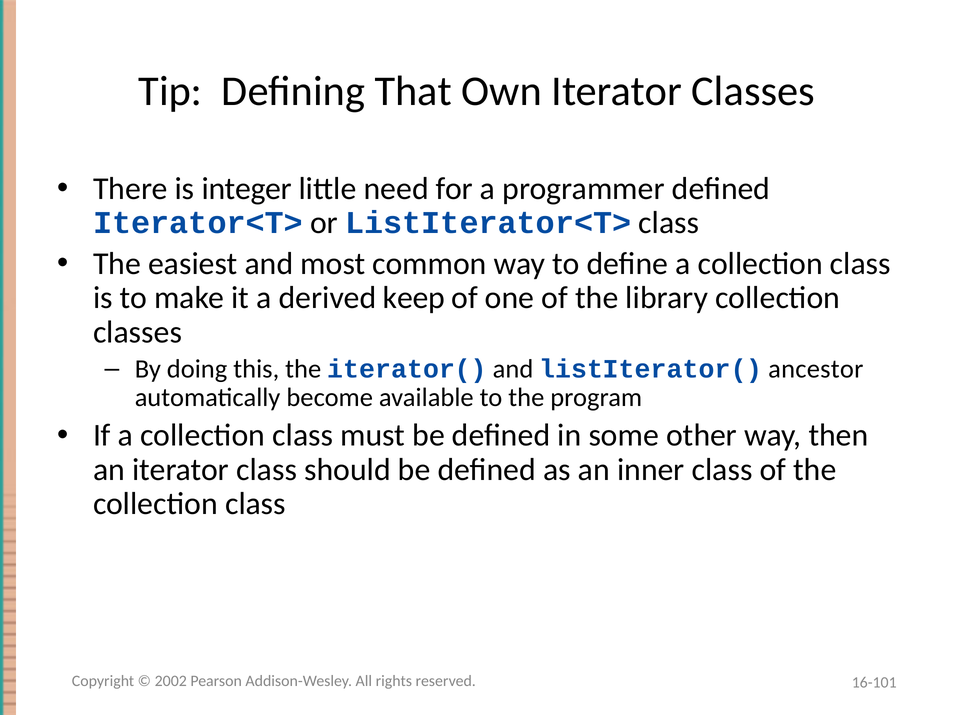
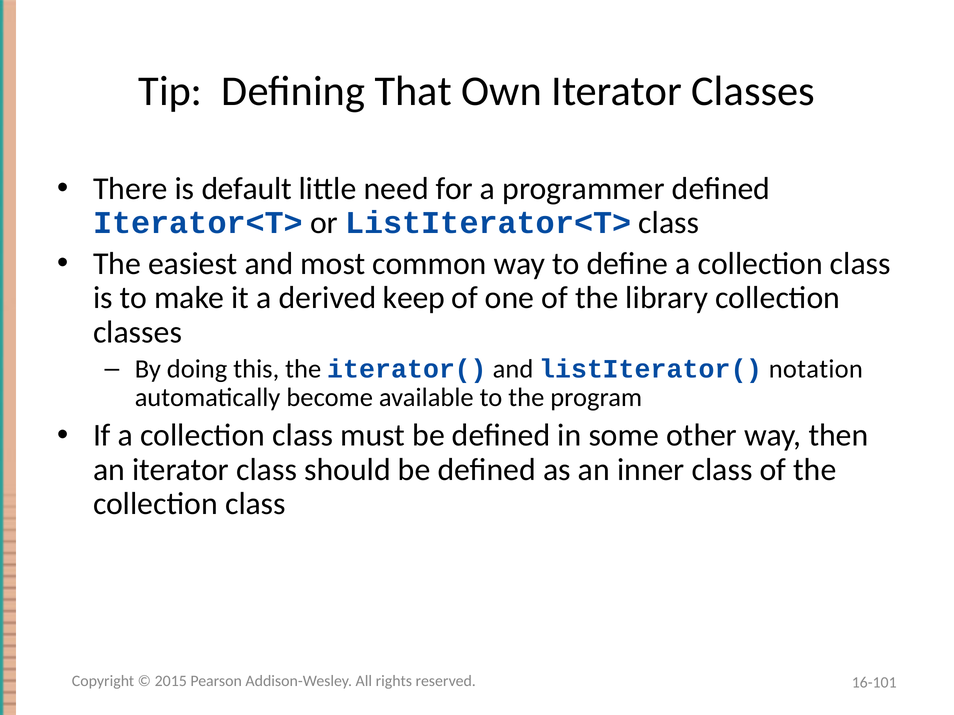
integer: integer -> default
ancestor: ancestor -> notation
2002: 2002 -> 2015
